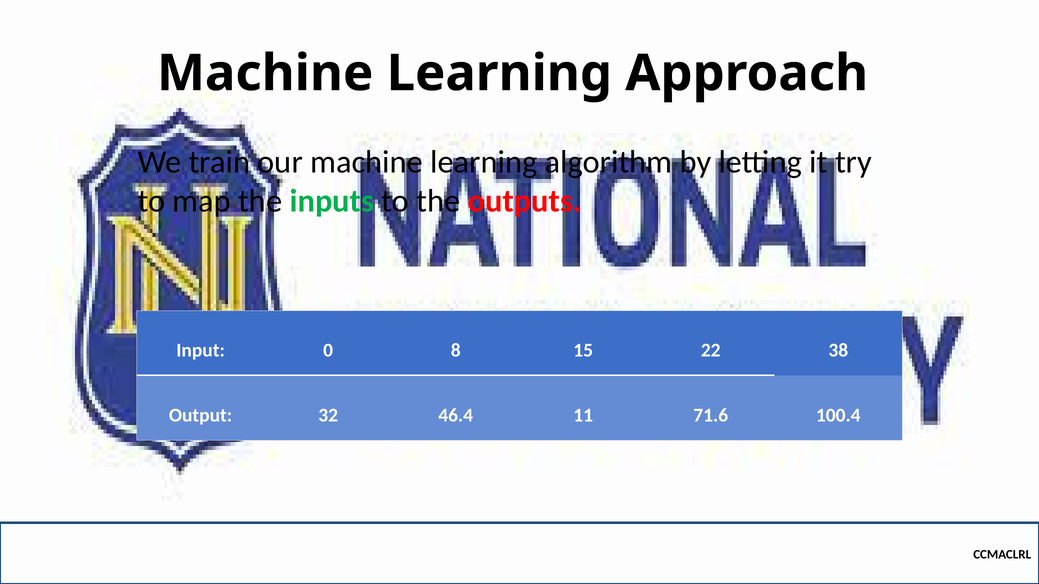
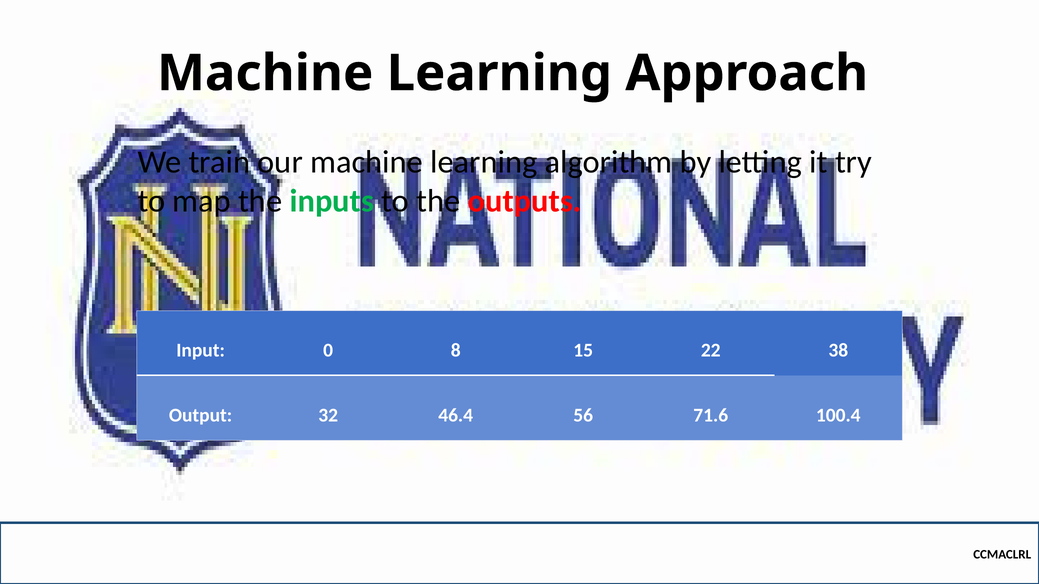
11: 11 -> 56
